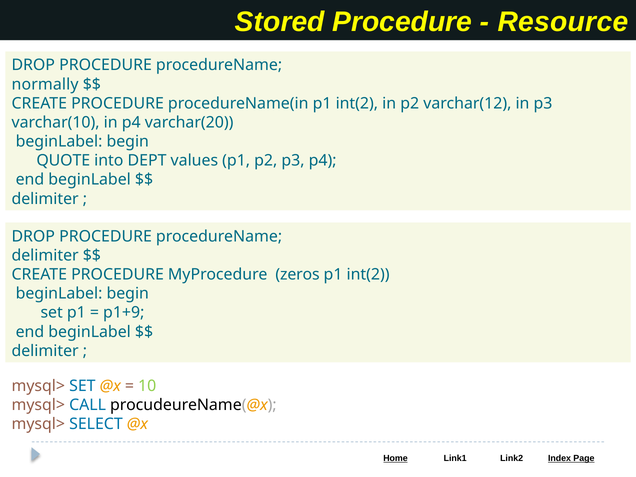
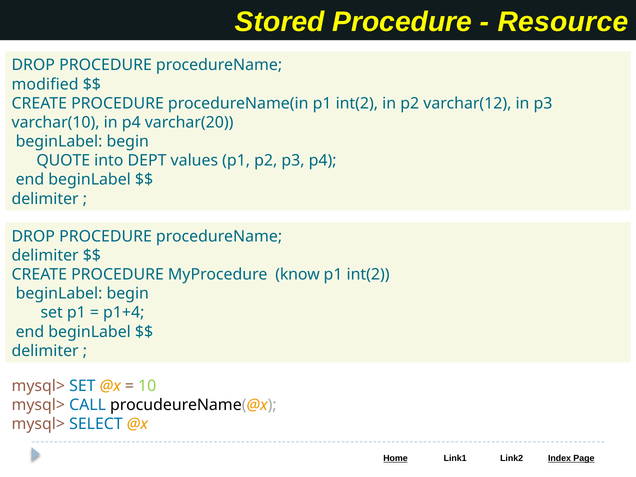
normally: normally -> modified
zeros: zeros -> know
p1+9: p1+9 -> p1+4
